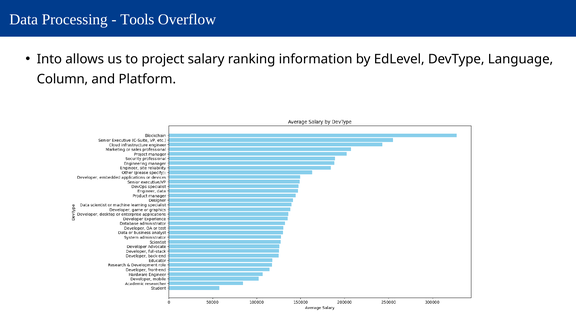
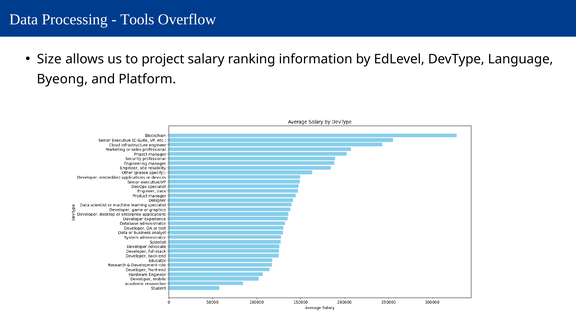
Into: Into -> Size
Column: Column -> Byeong
